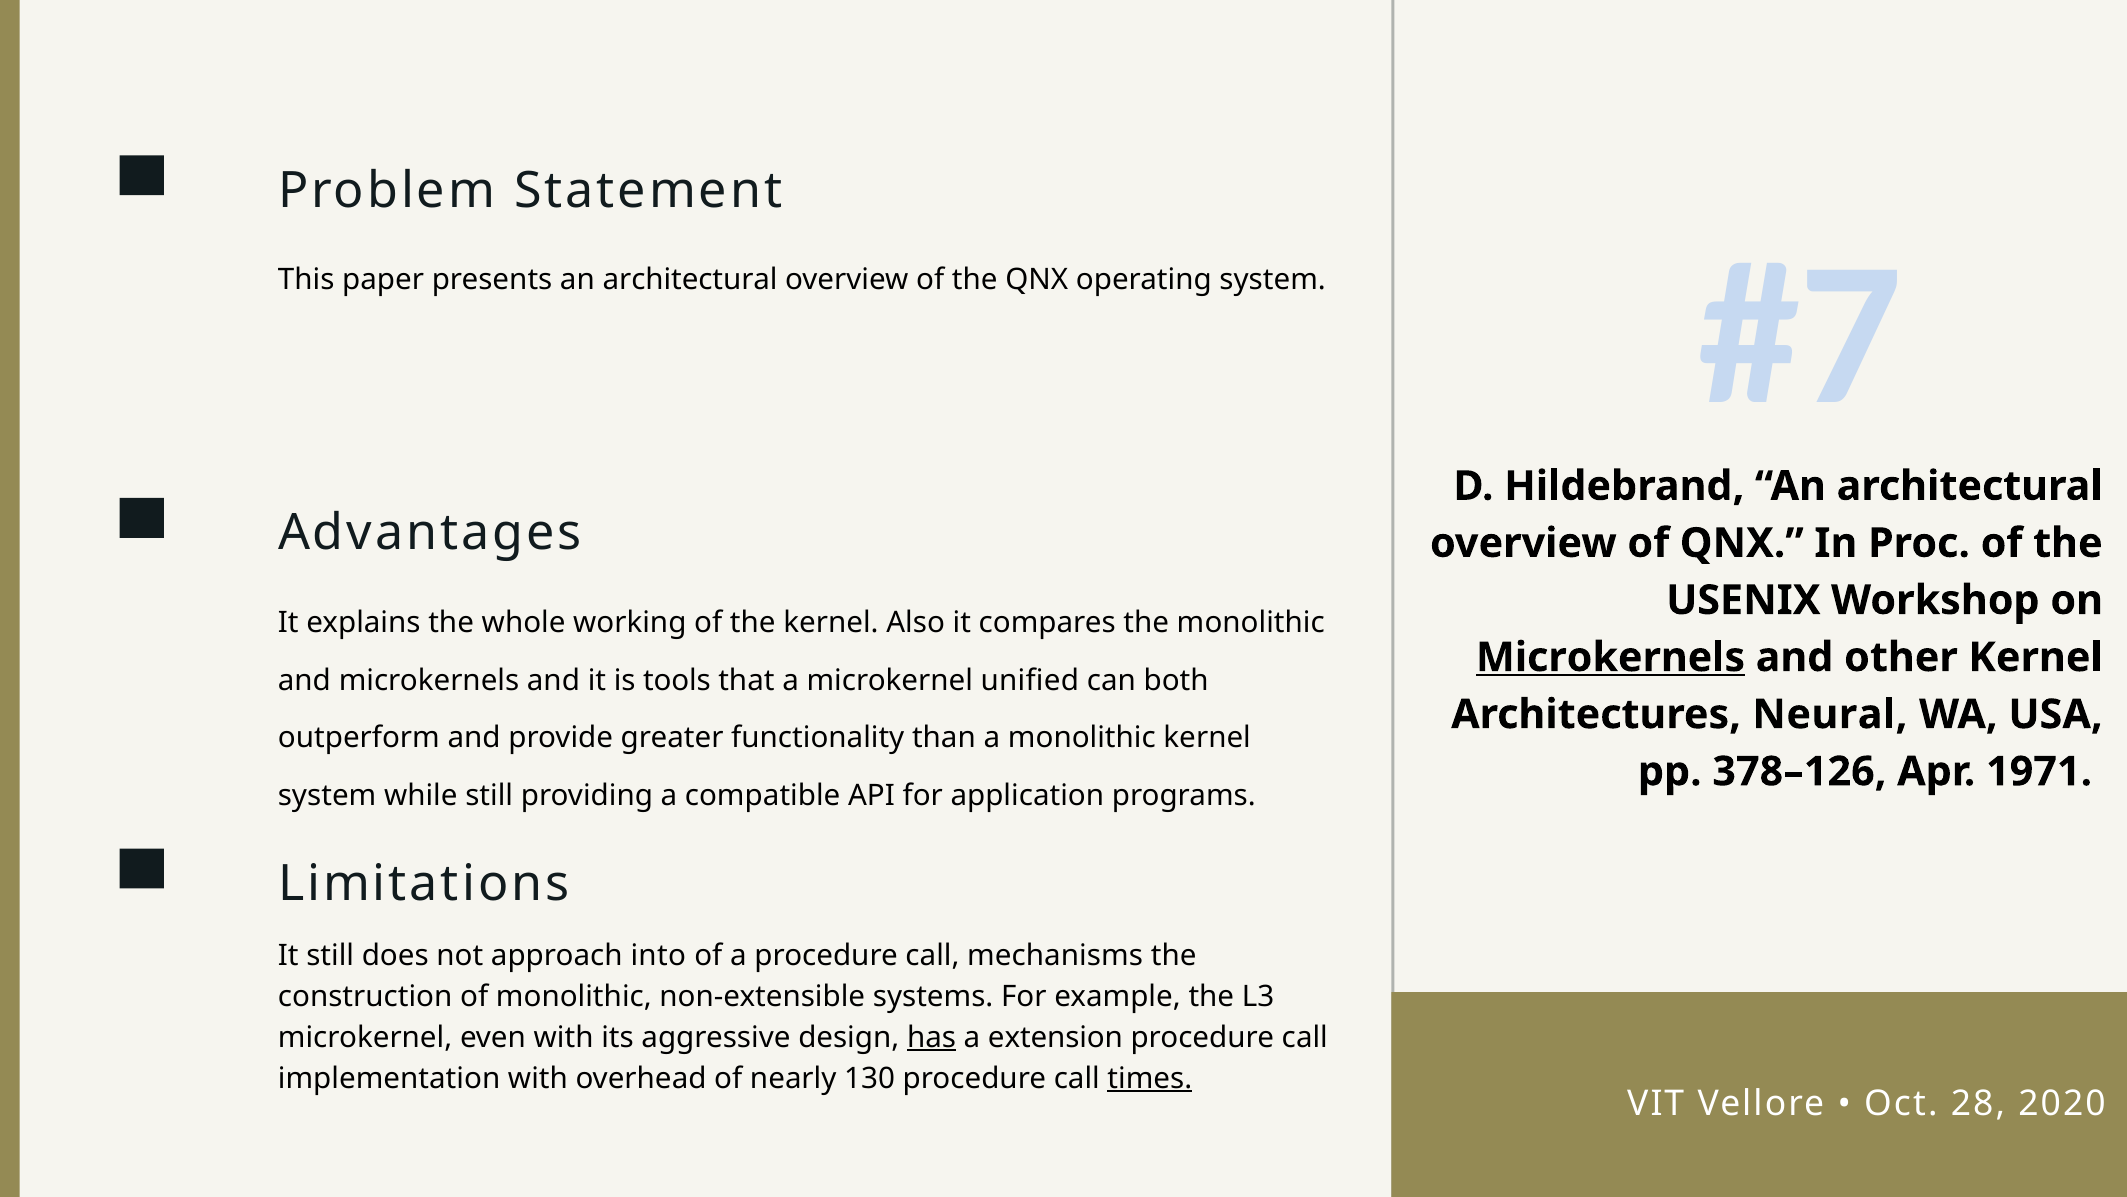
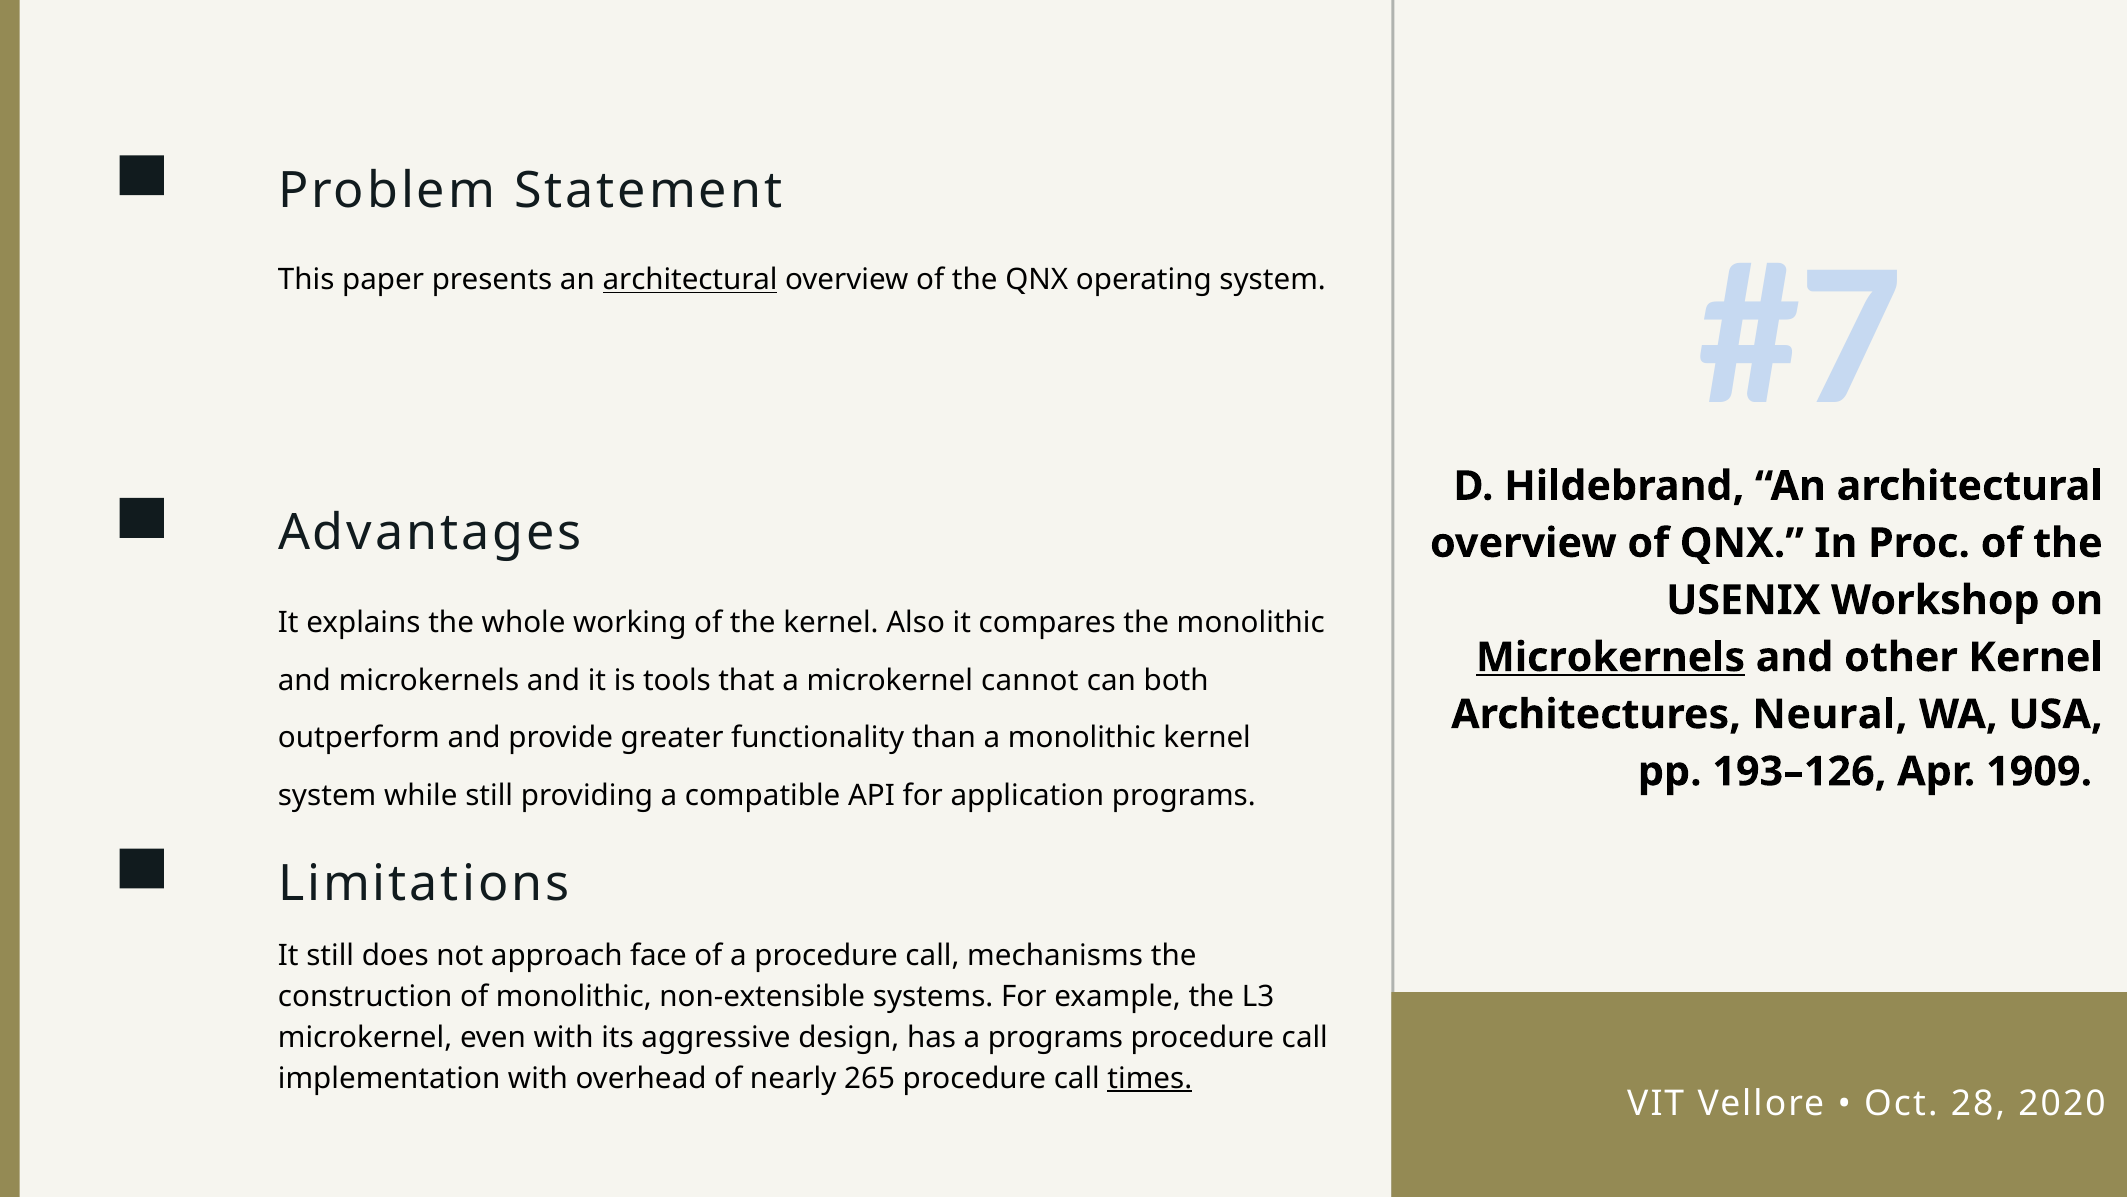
architectural at (690, 280) underline: none -> present
unified: unified -> cannot
378–126: 378–126 -> 193–126
1971: 1971 -> 1909
into: into -> face
has underline: present -> none
a extension: extension -> programs
130: 130 -> 265
